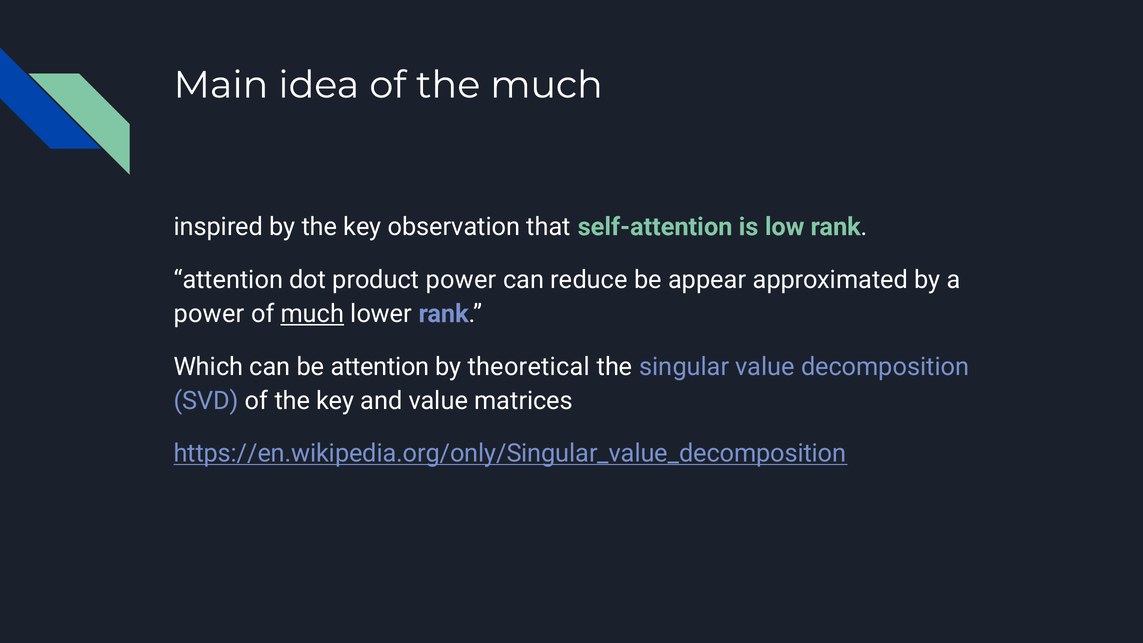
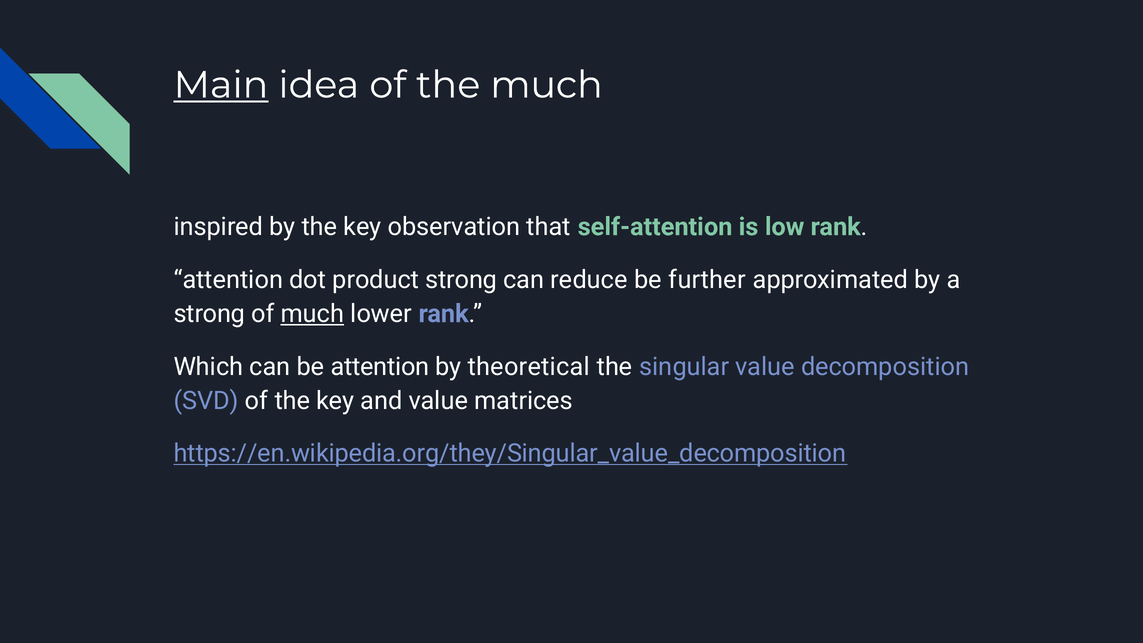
Main underline: none -> present
product power: power -> strong
appear: appear -> further
power at (209, 314): power -> strong
https://en.wikipedia.org/only/Singular_value_decomposition: https://en.wikipedia.org/only/Singular_value_decomposition -> https://en.wikipedia.org/they/Singular_value_decomposition
